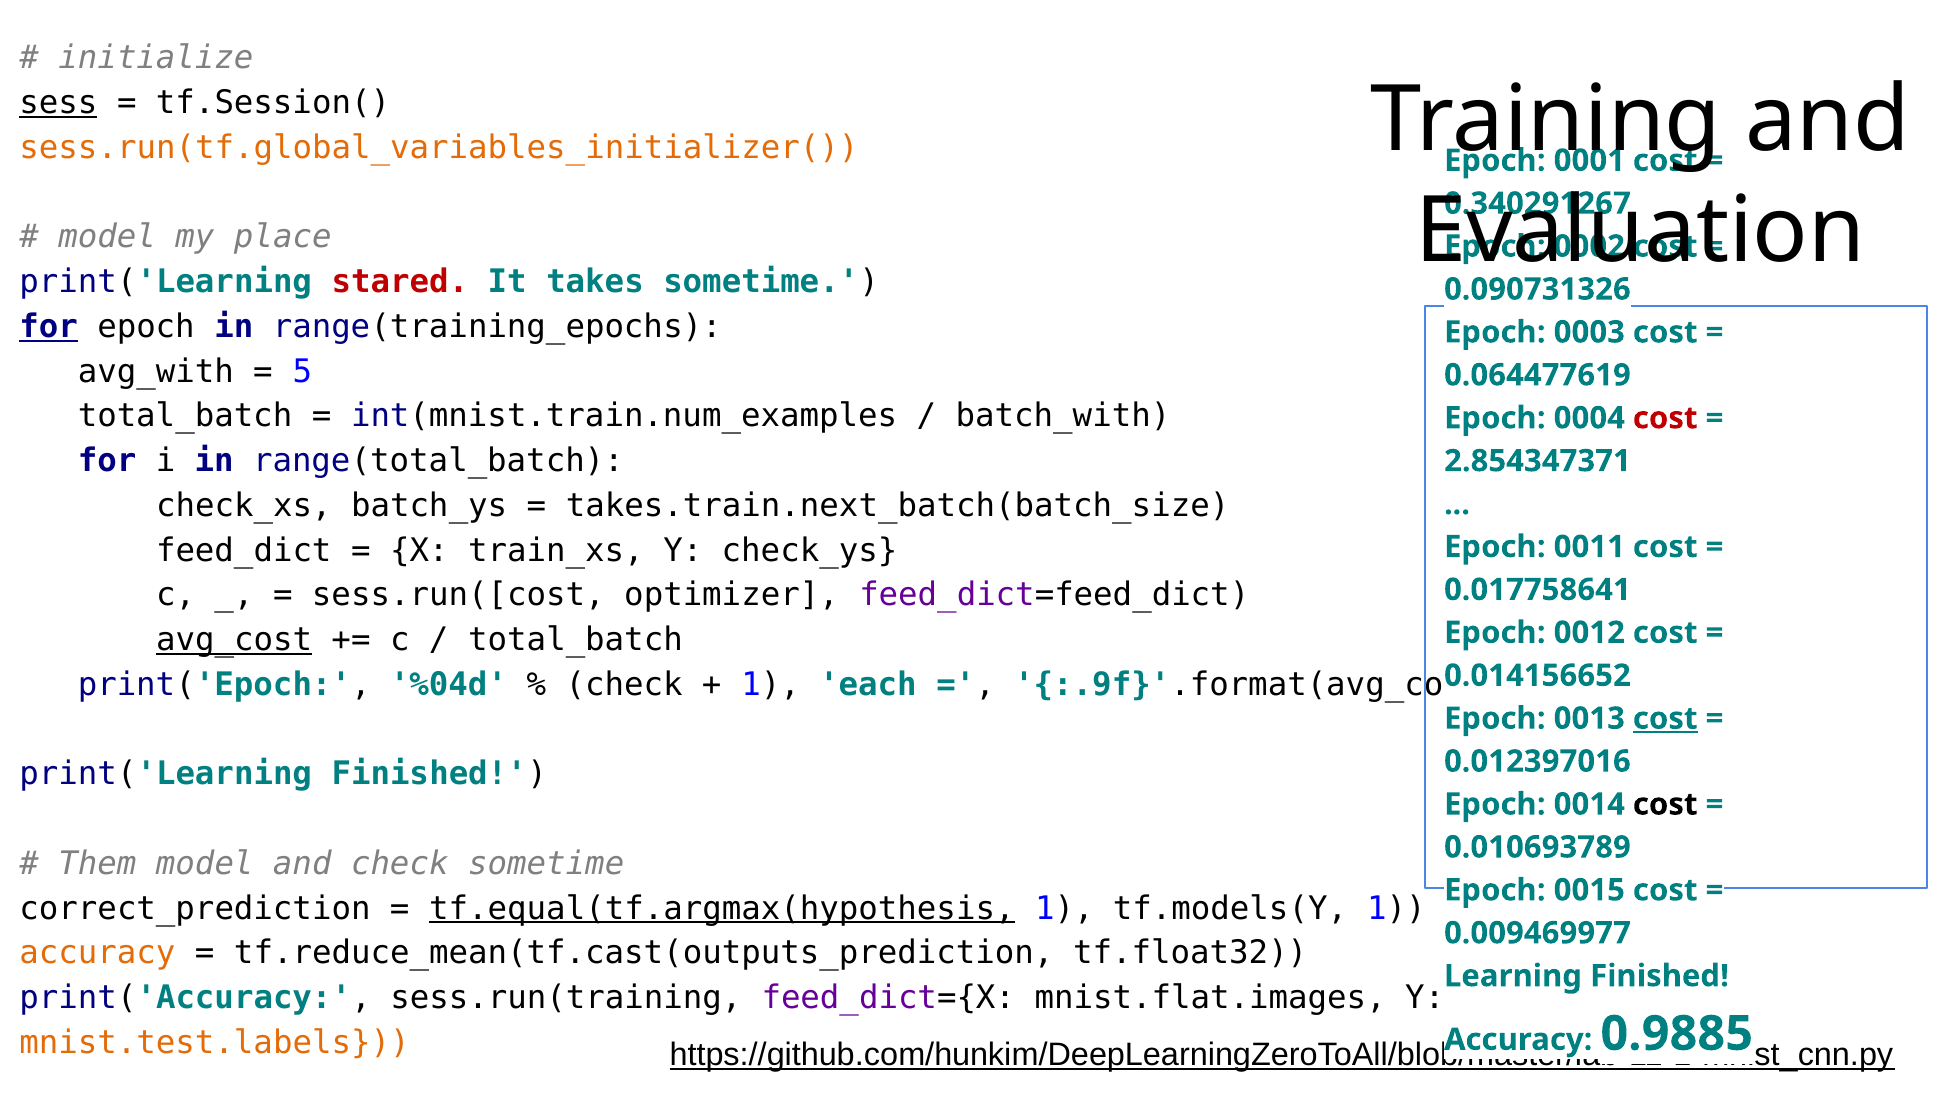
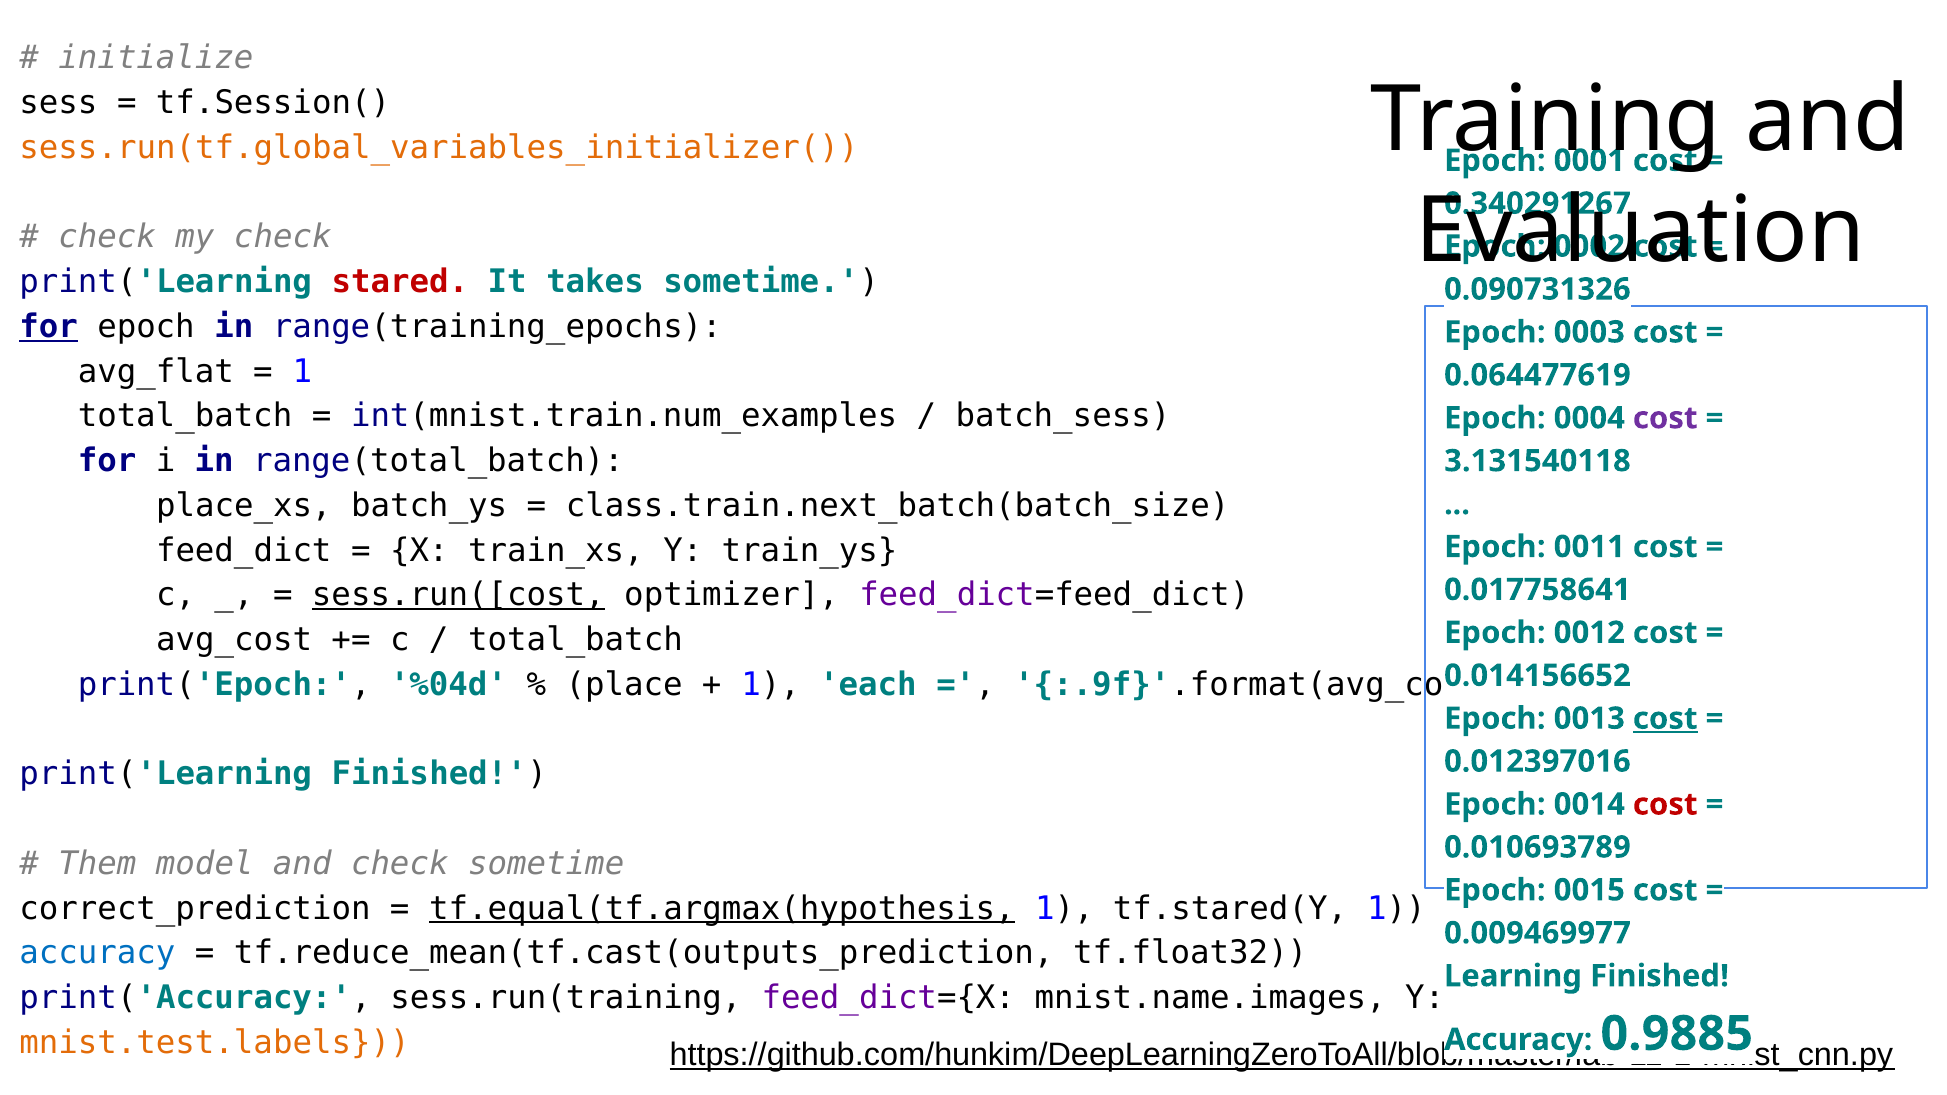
sess underline: present -> none
model at (107, 237): model -> check
my place: place -> check
avg_with: avg_with -> avg_flat
5 at (302, 371): 5 -> 1
batch_with: batch_with -> batch_sess
cost at (1665, 418) colour: red -> purple
2.854347371: 2.854347371 -> 3.131540118
check_xs: check_xs -> place_xs
takes.train.next_batch(batch_size: takes.train.next_batch(batch_size -> class.train.next_batch(batch_size
check_ys: check_ys -> train_ys
sess.run([cost underline: none -> present
avg_cost underline: present -> none
check at (624, 685): check -> place
cost at (1665, 804) colour: black -> red
tf.models(Y: tf.models(Y -> tf.stared(Y
accuracy at (97, 953) colour: orange -> blue
mnist.flat.images: mnist.flat.images -> mnist.name.images
